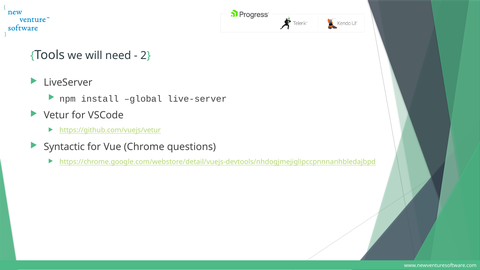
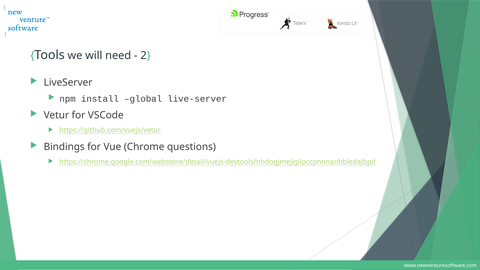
Syntactic: Syntactic -> Bindings
